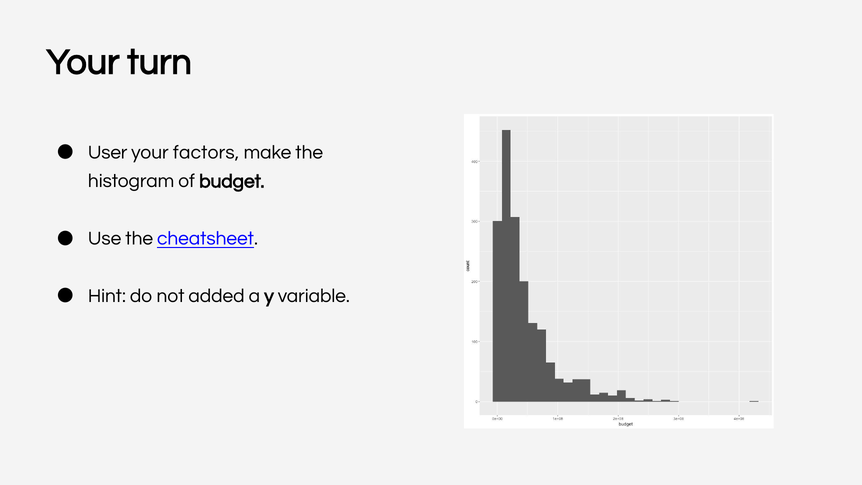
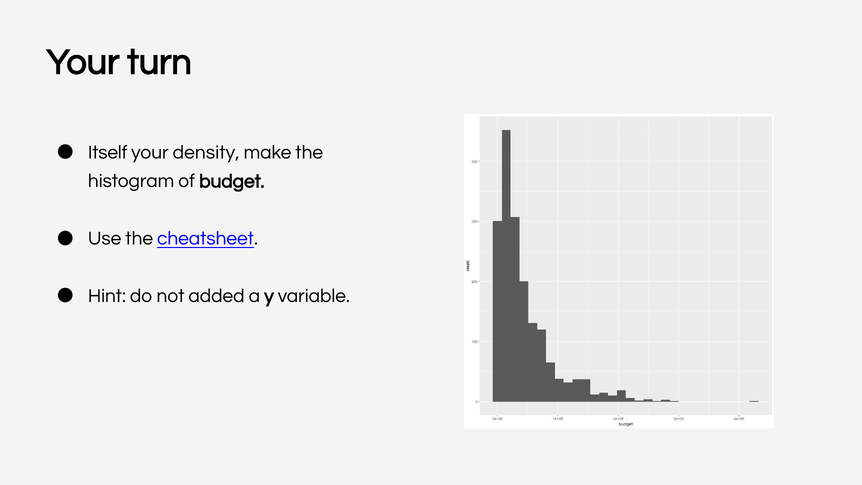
User: User -> Itself
factors: factors -> density
